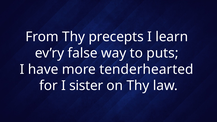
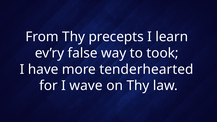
puts: puts -> took
sister: sister -> wave
